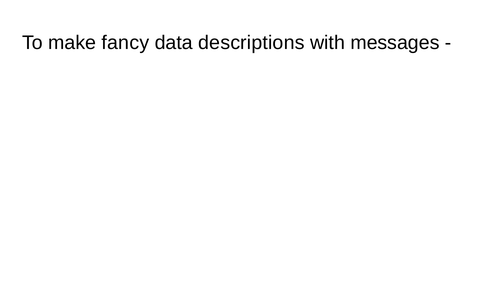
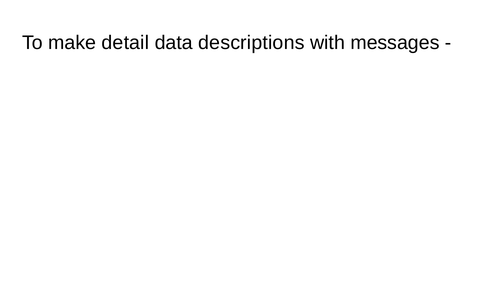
fancy: fancy -> detail
